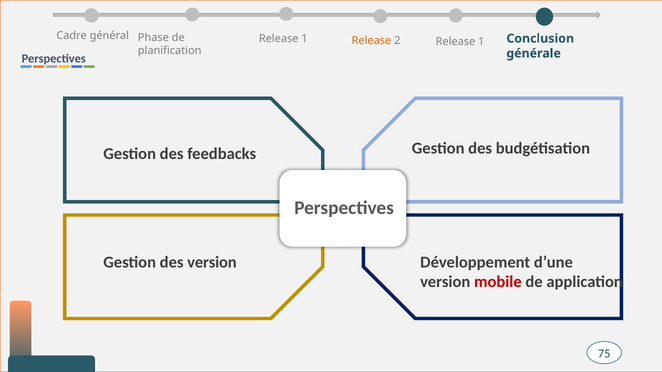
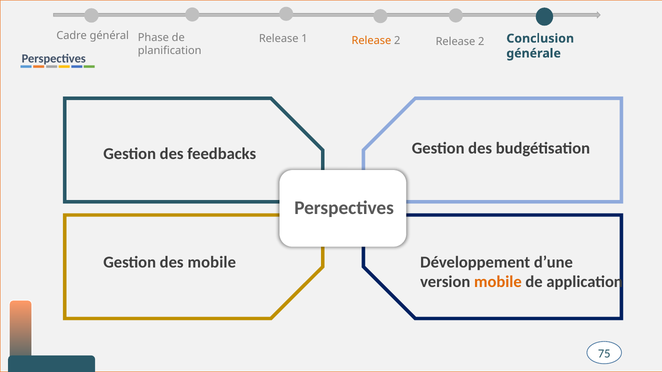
2 Release 1: 1 -> 2
des version: version -> mobile
mobile at (498, 282) colour: red -> orange
